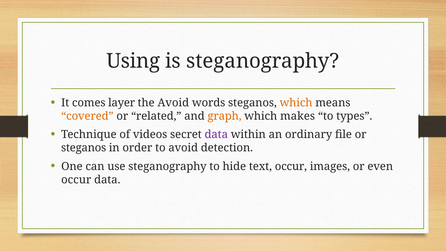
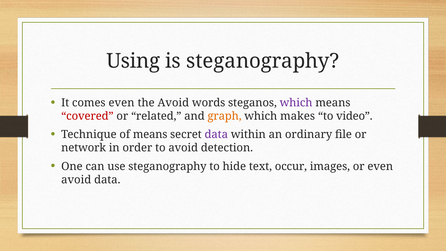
comes layer: layer -> even
which at (296, 103) colour: orange -> purple
covered colour: orange -> red
types: types -> video
of videos: videos -> means
steganos at (84, 148): steganos -> network
occur at (76, 180): occur -> avoid
